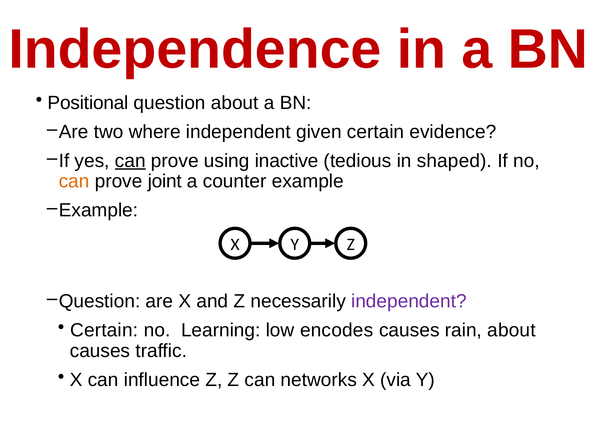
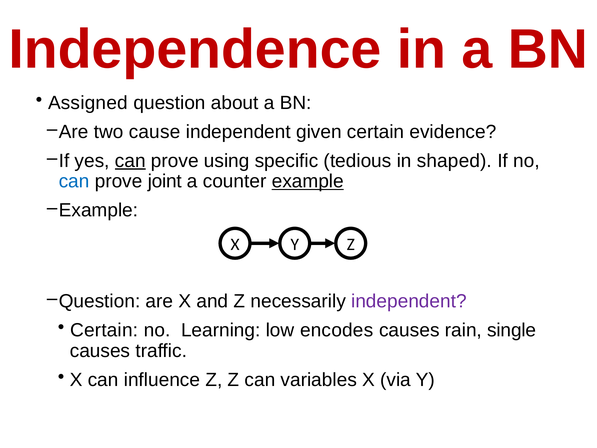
Positional: Positional -> Assigned
where: where -> cause
inactive: inactive -> specific
can at (74, 181) colour: orange -> blue
example at (308, 181) underline: none -> present
rain about: about -> single
networks: networks -> variables
